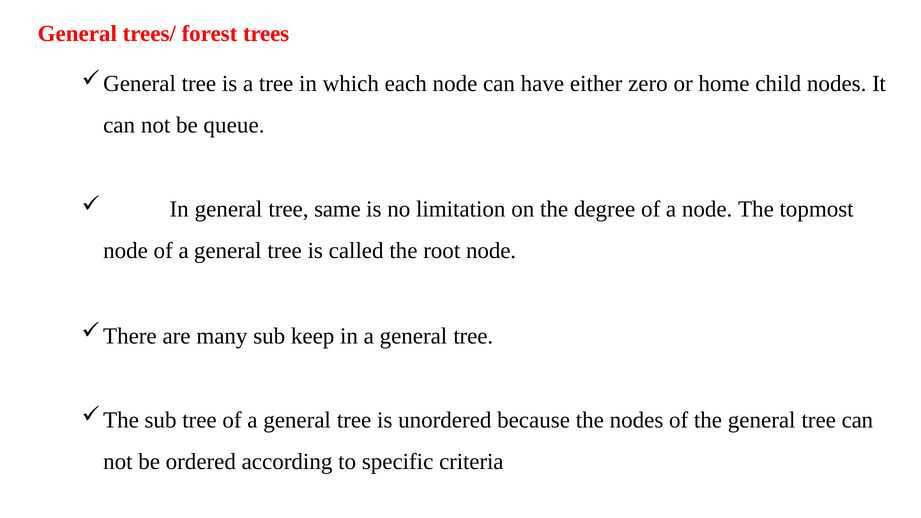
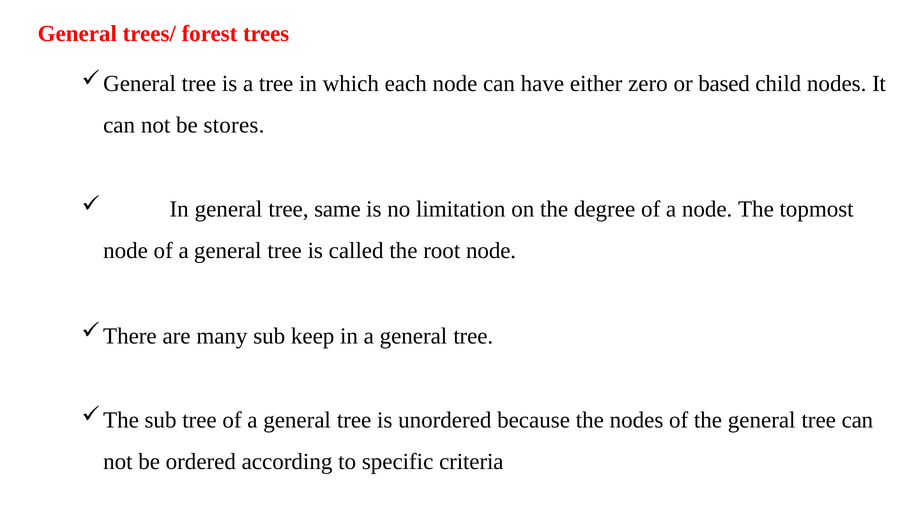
home: home -> based
queue: queue -> stores
